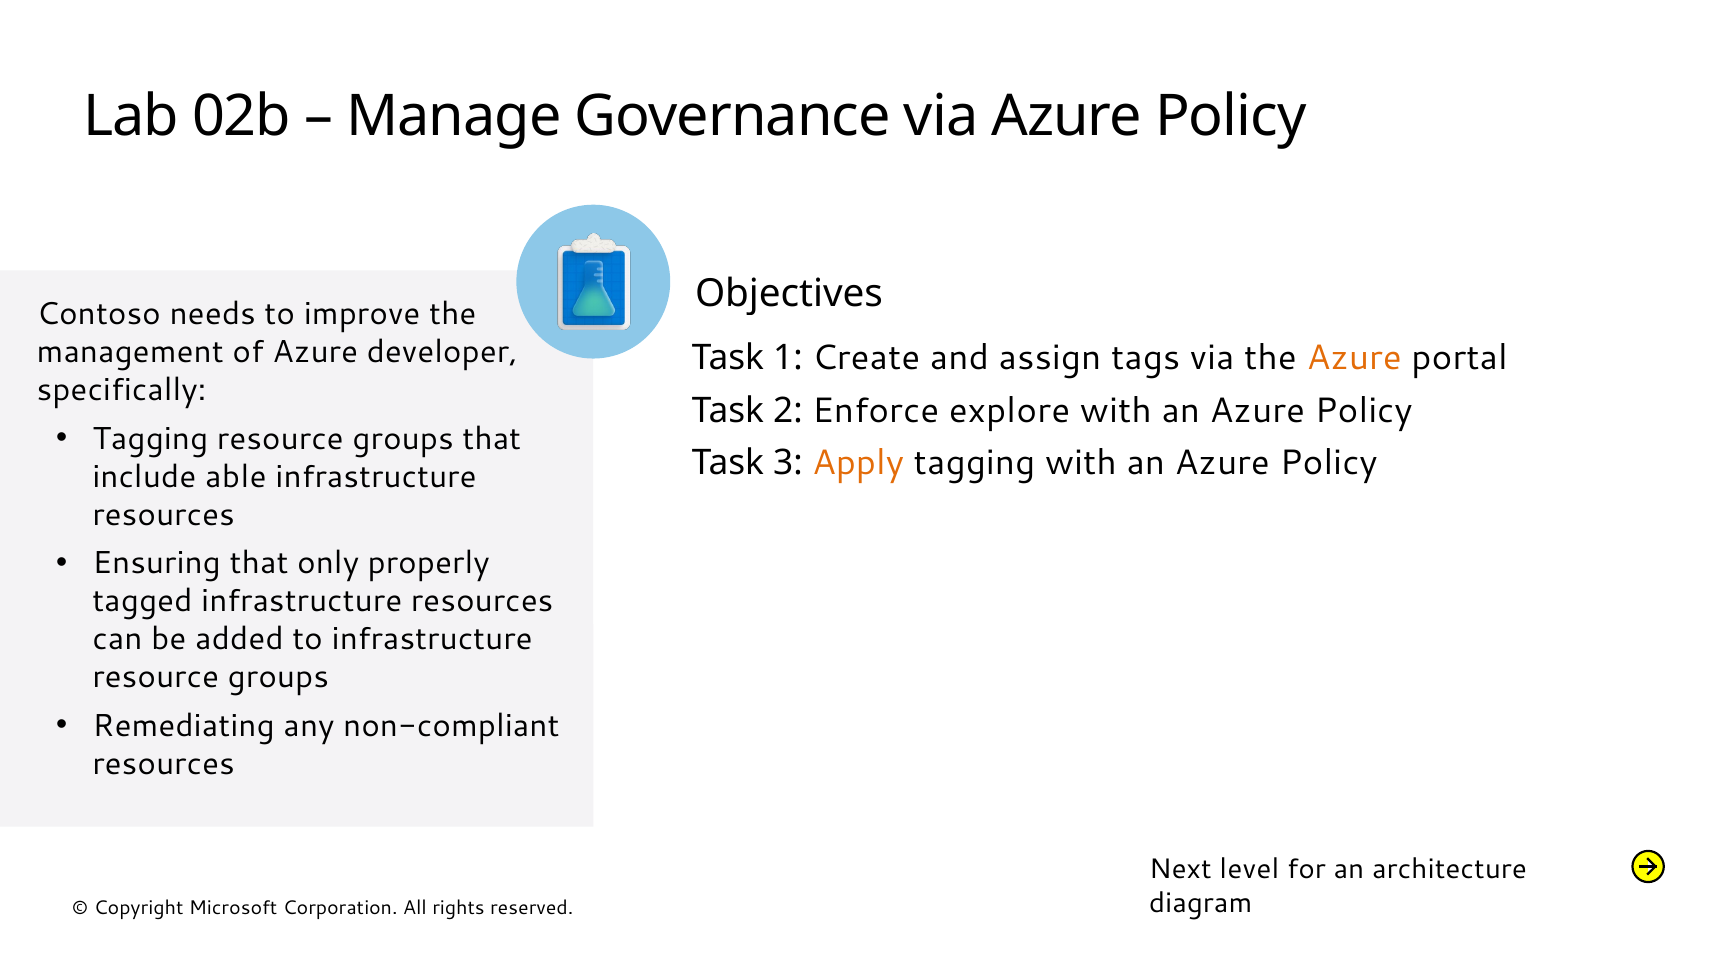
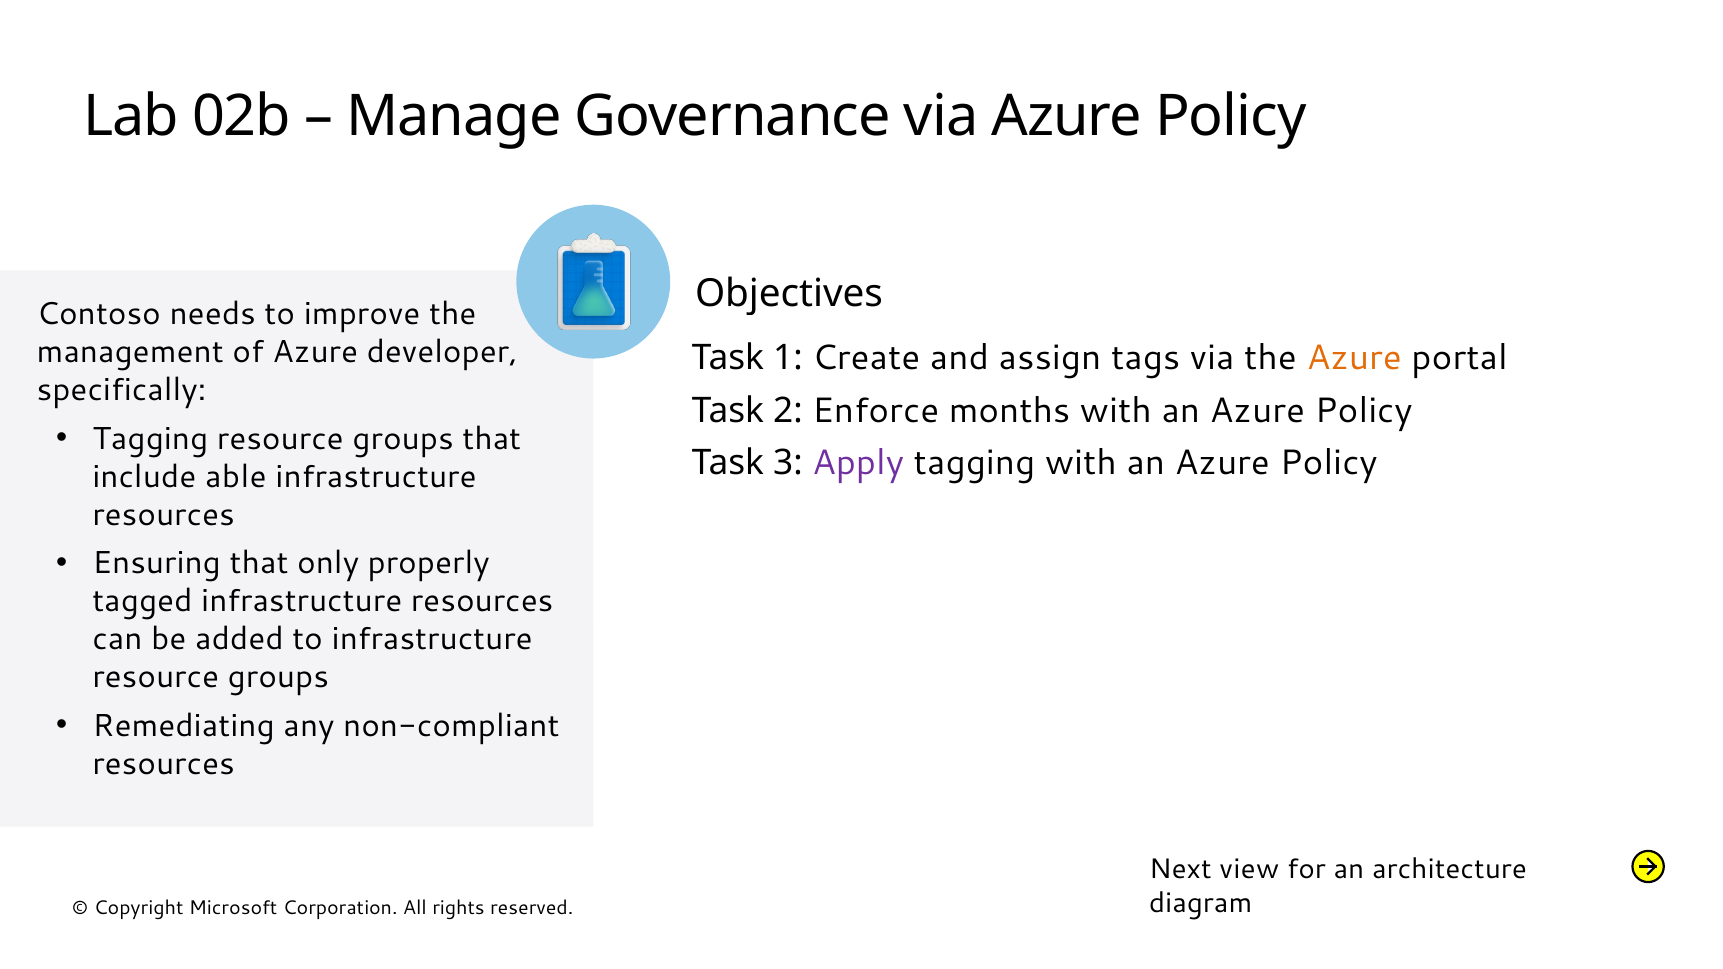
explore: explore -> months
Apply colour: orange -> purple
level: level -> view
